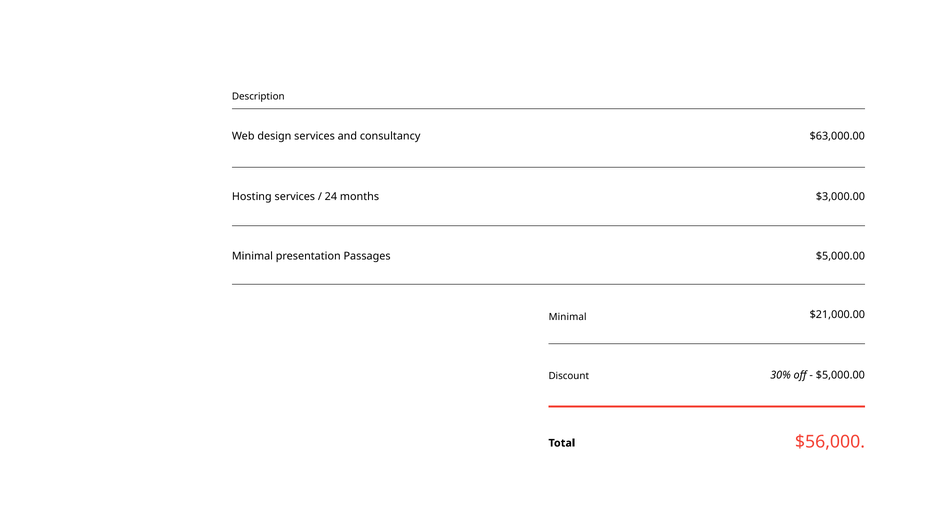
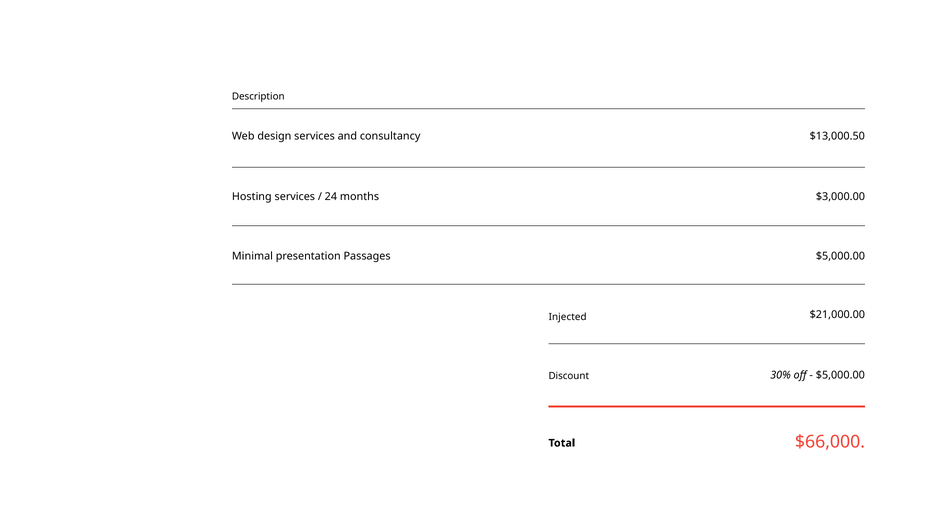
$63,000.00: $63,000.00 -> $13,000.50
Minimal at (568, 317): Minimal -> Injected
$56,000: $56,000 -> $66,000
